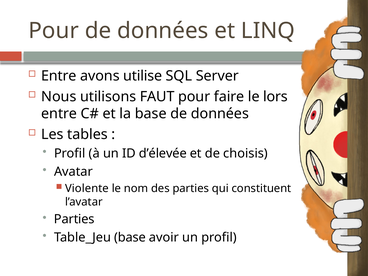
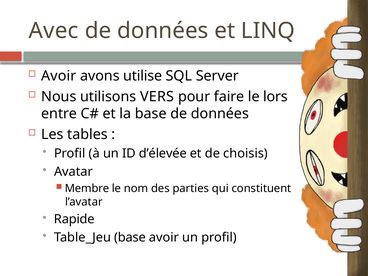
Pour at (54, 31): Pour -> Avec
Entre at (59, 76): Entre -> Avoir
FAUT: FAUT -> VERS
Violente: Violente -> Membre
Parties at (74, 219): Parties -> Rapide
